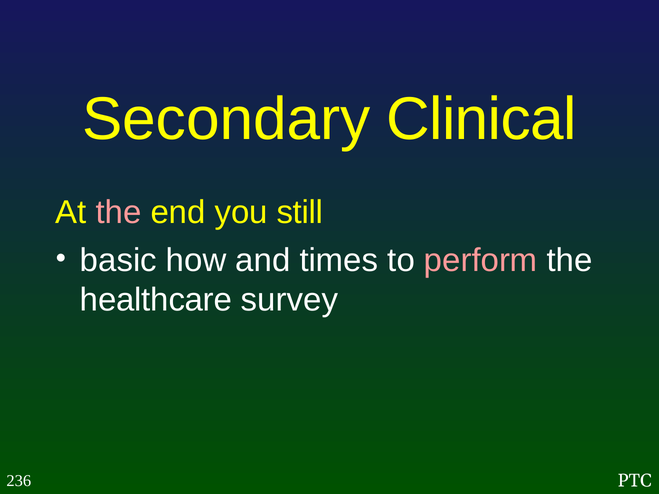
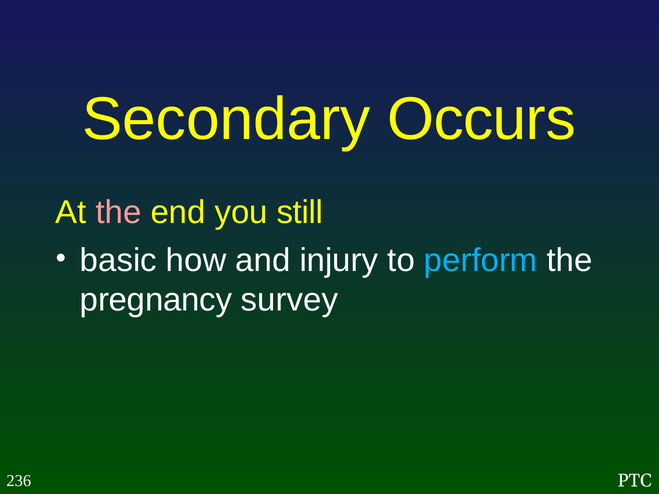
Clinical: Clinical -> Occurs
times: times -> injury
perform colour: pink -> light blue
healthcare: healthcare -> pregnancy
